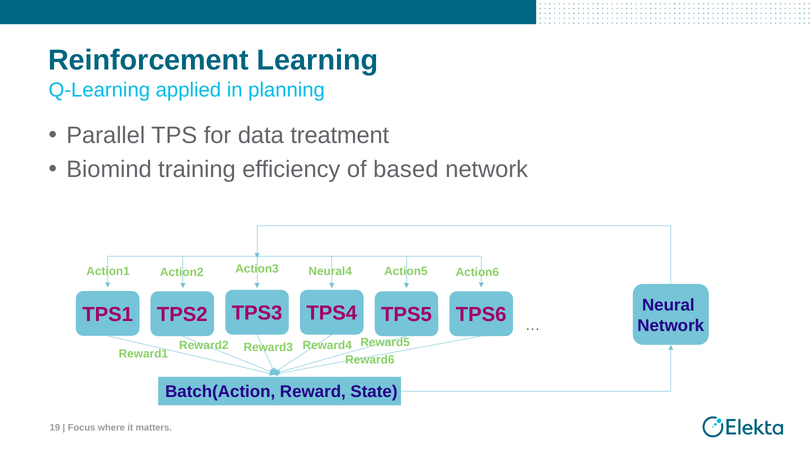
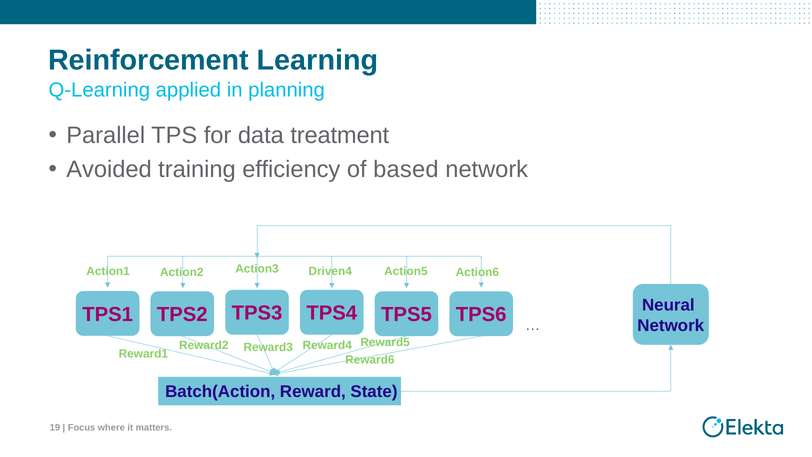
Biomind: Biomind -> Avoided
Neural4: Neural4 -> Driven4
